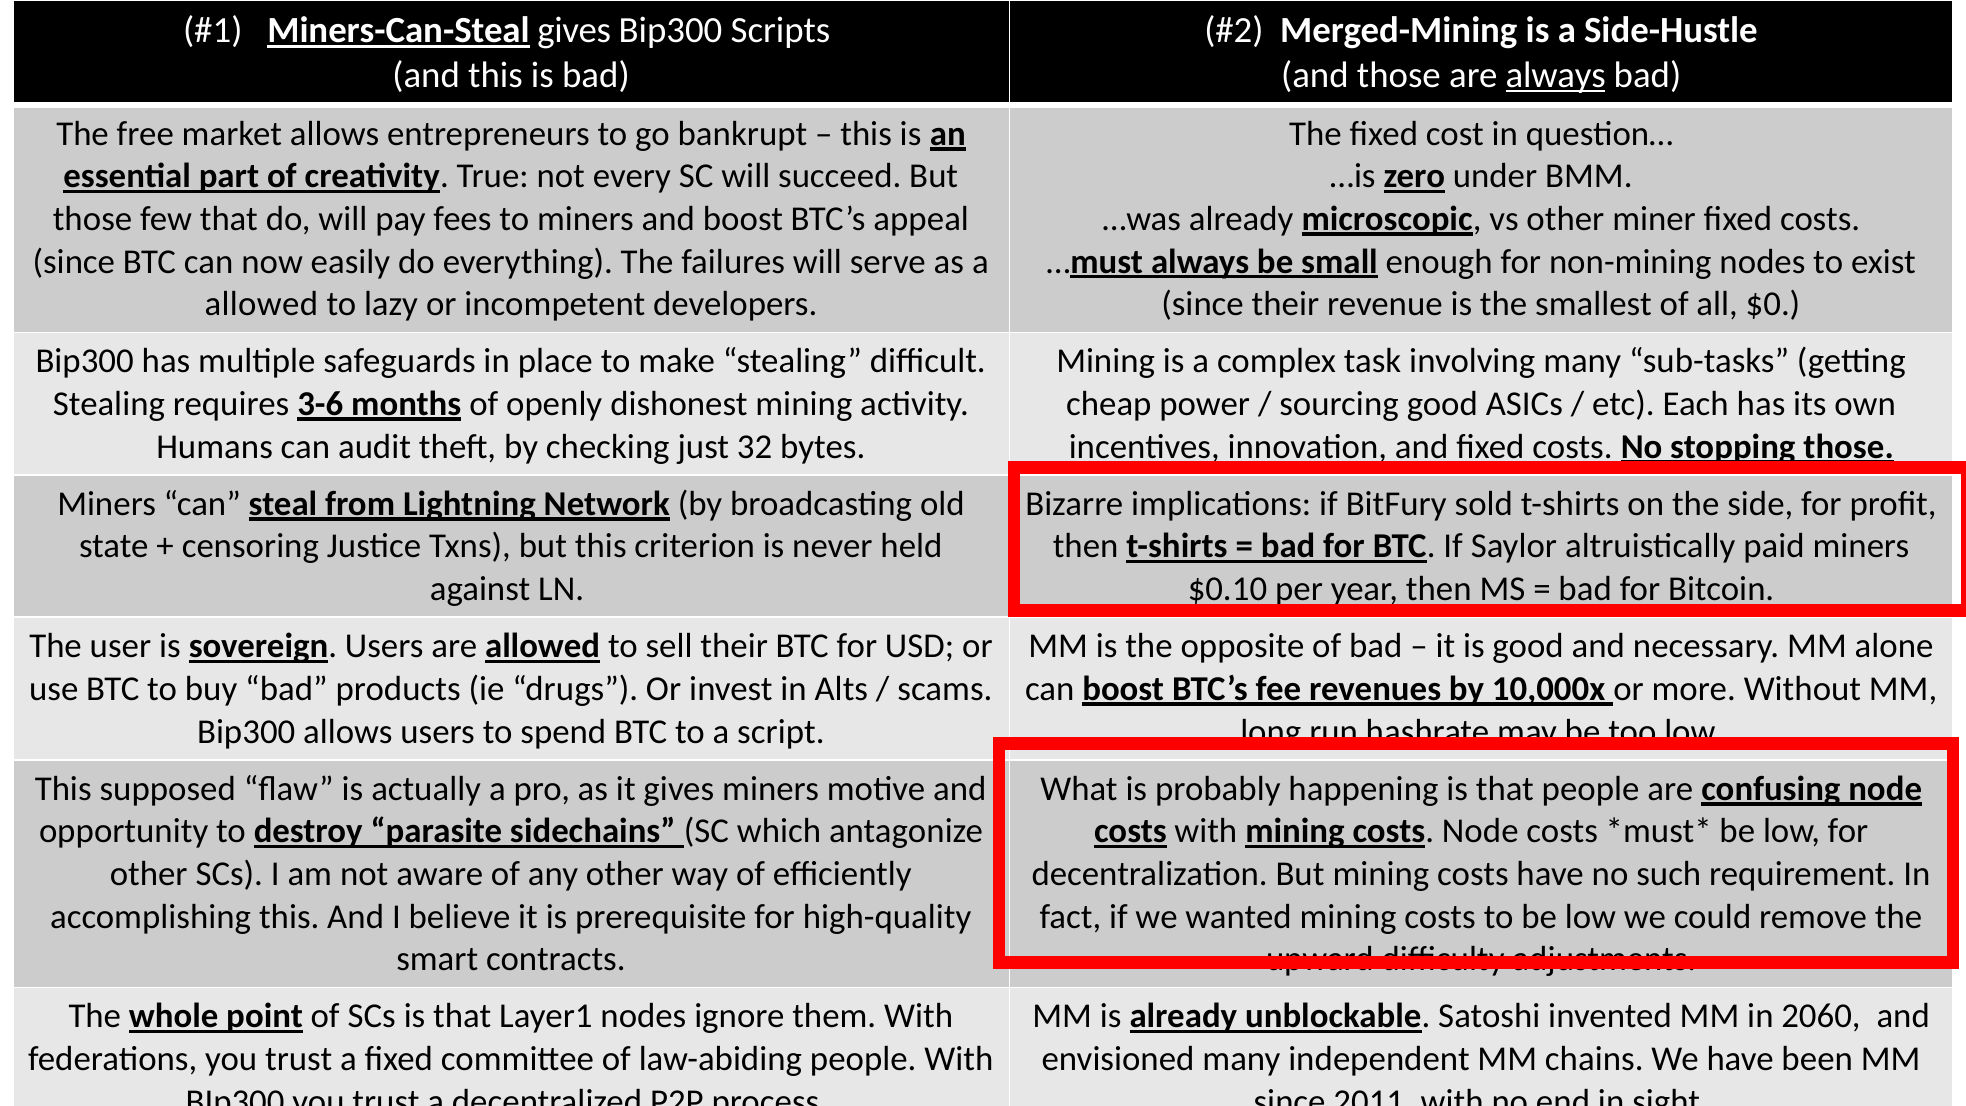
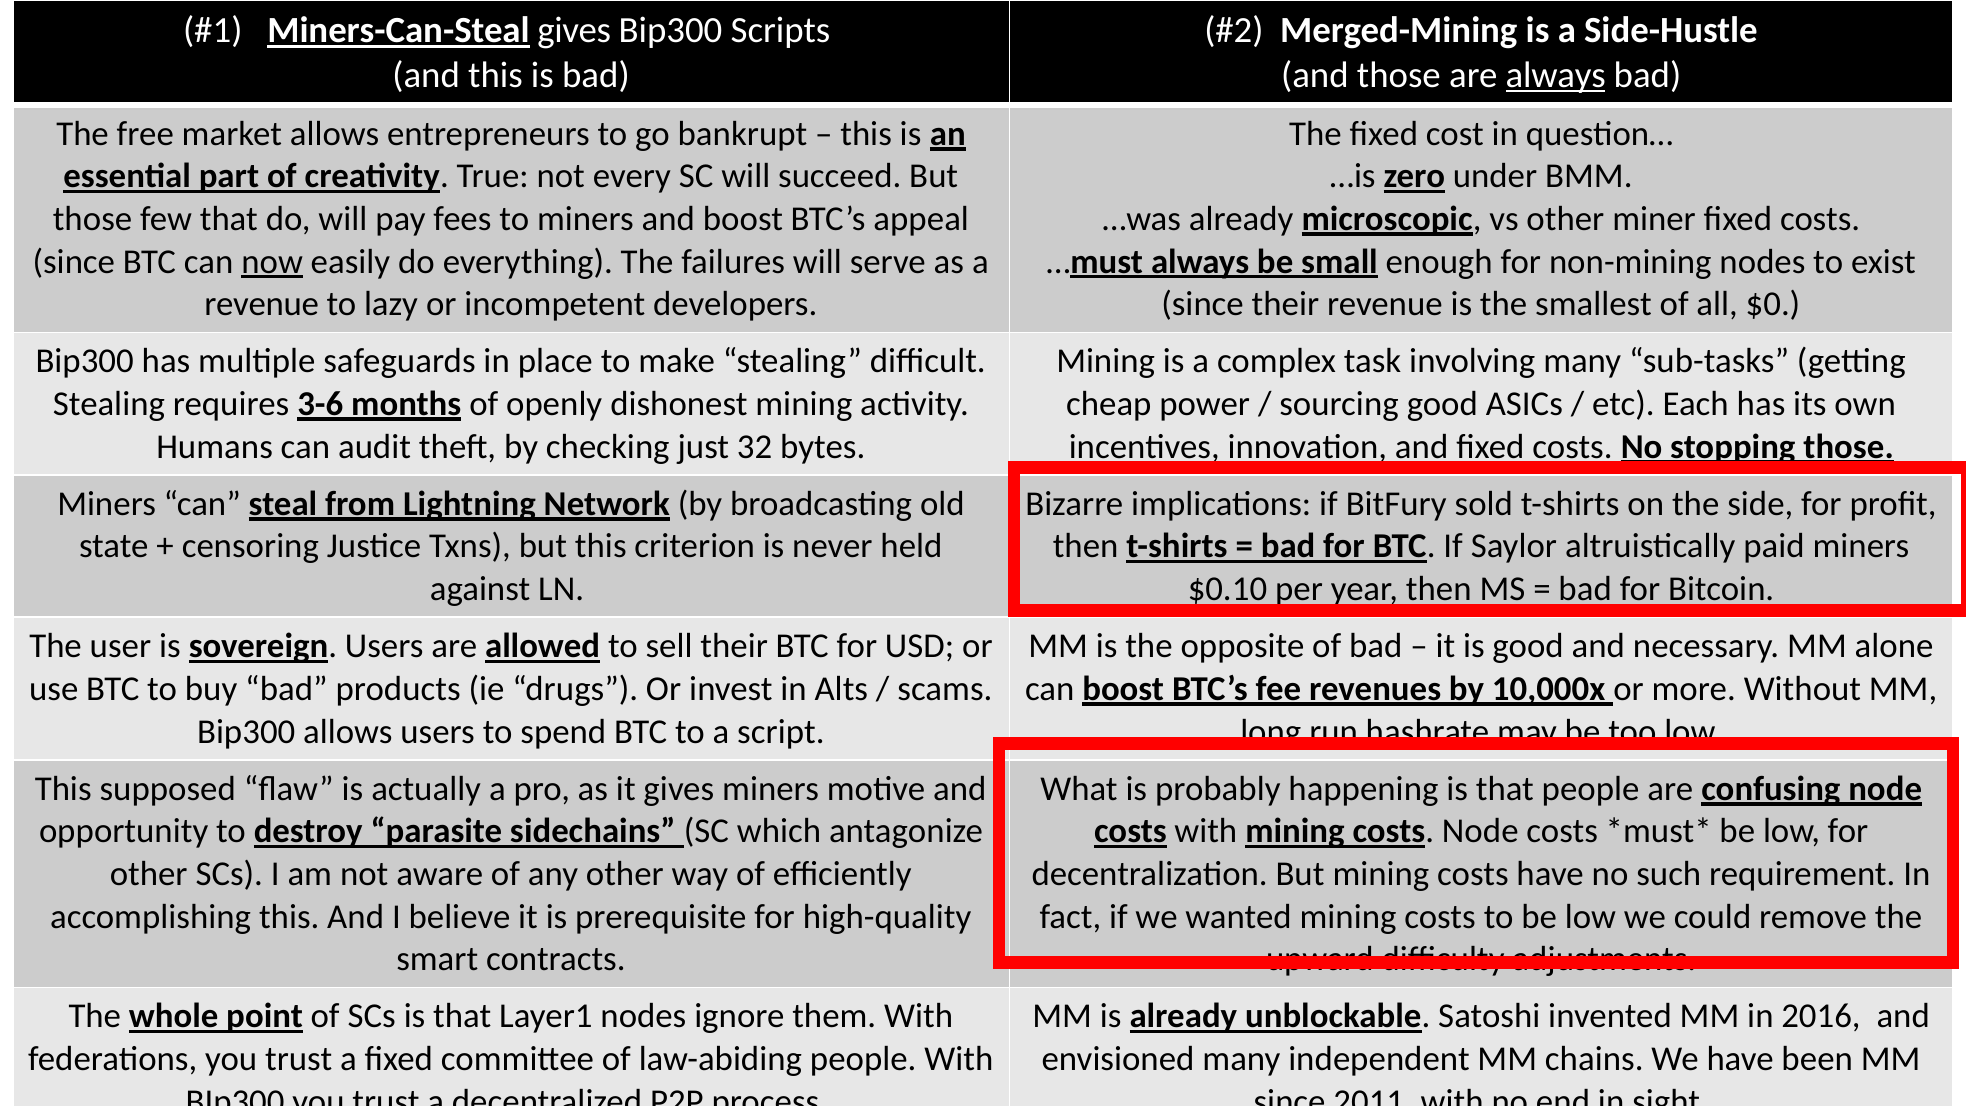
now underline: none -> present
allowed at (261, 304): allowed -> revenue
2060: 2060 -> 2016
